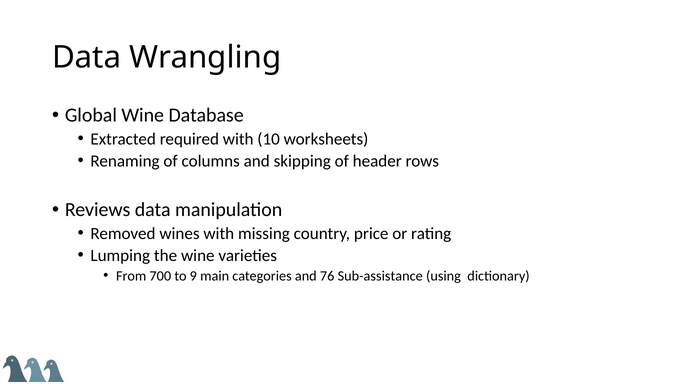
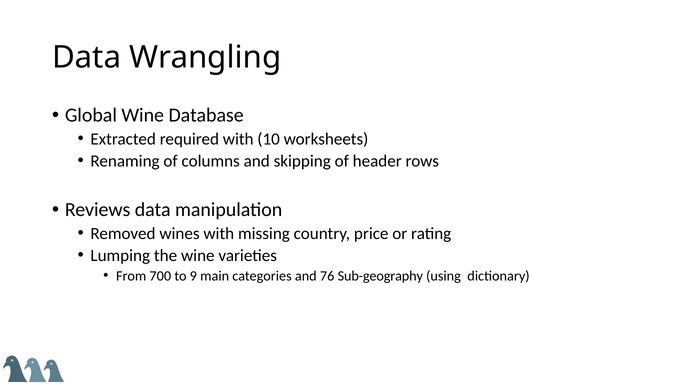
Sub-assistance: Sub-assistance -> Sub-geography
